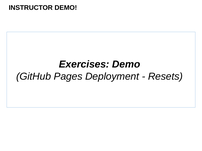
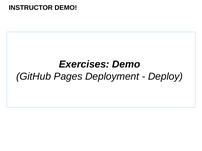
Resets: Resets -> Deploy
